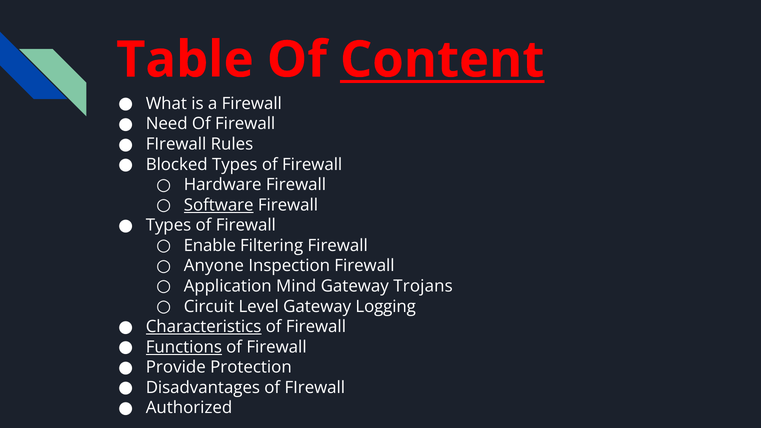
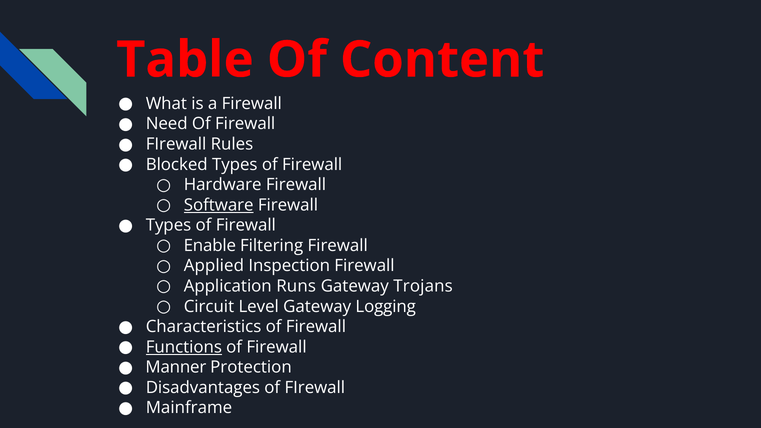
Content underline: present -> none
Anyone: Anyone -> Applied
Mind: Mind -> Runs
Characteristics underline: present -> none
Provide: Provide -> Manner
Authorized: Authorized -> Mainframe
